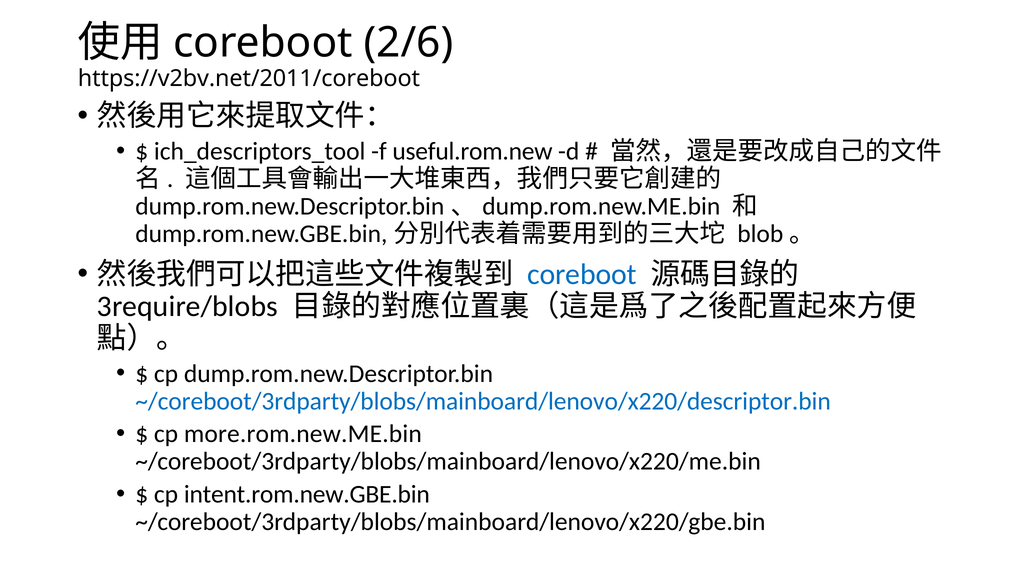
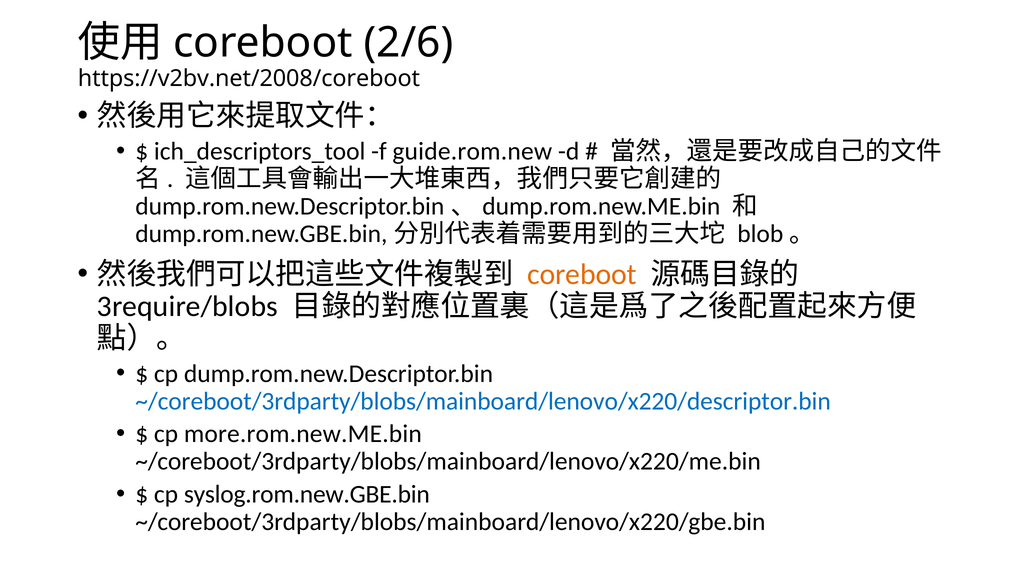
https://v2bv.net/2011/coreboot: https://v2bv.net/2011/coreboot -> https://v2bv.net/2008/coreboot
useful.rom.new: useful.rom.new -> guide.rom.new
coreboot at (582, 274) colour: blue -> orange
intent.rom.new.GBE.bin: intent.rom.new.GBE.bin -> syslog.rom.new.GBE.bin
